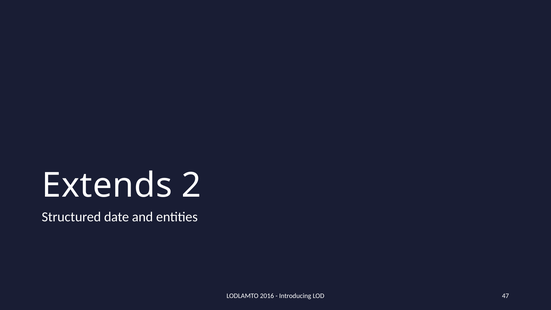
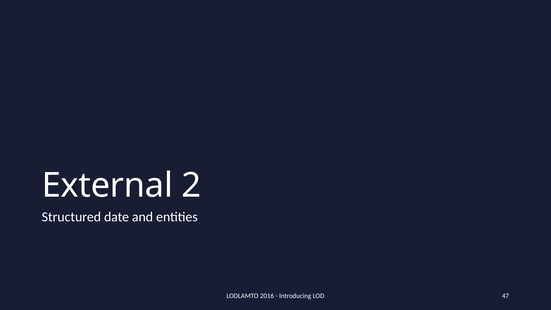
Extends: Extends -> External
